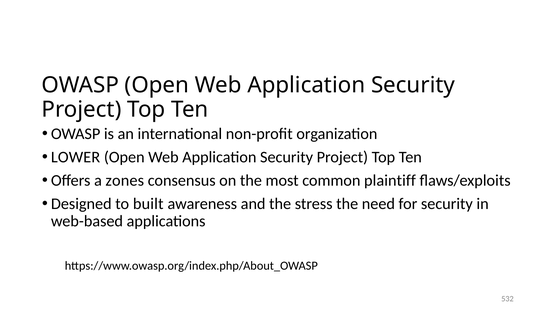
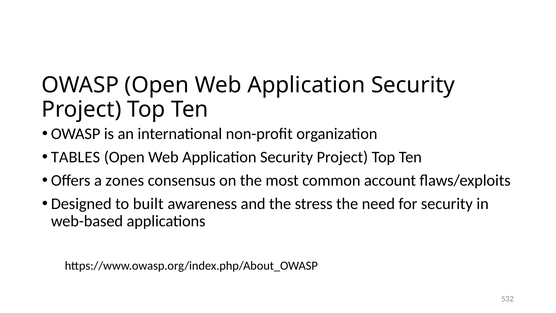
LOWER: LOWER -> TABLES
plaintiff: plaintiff -> account
